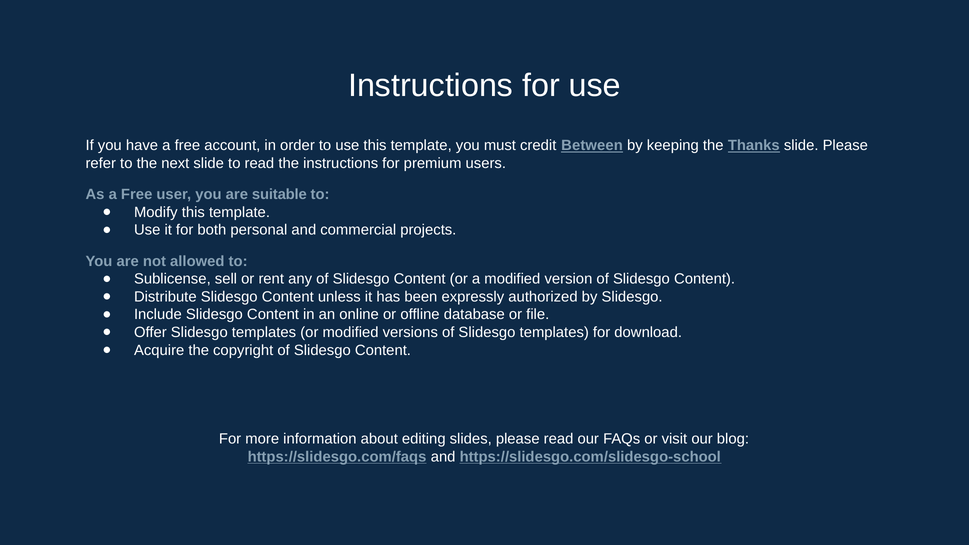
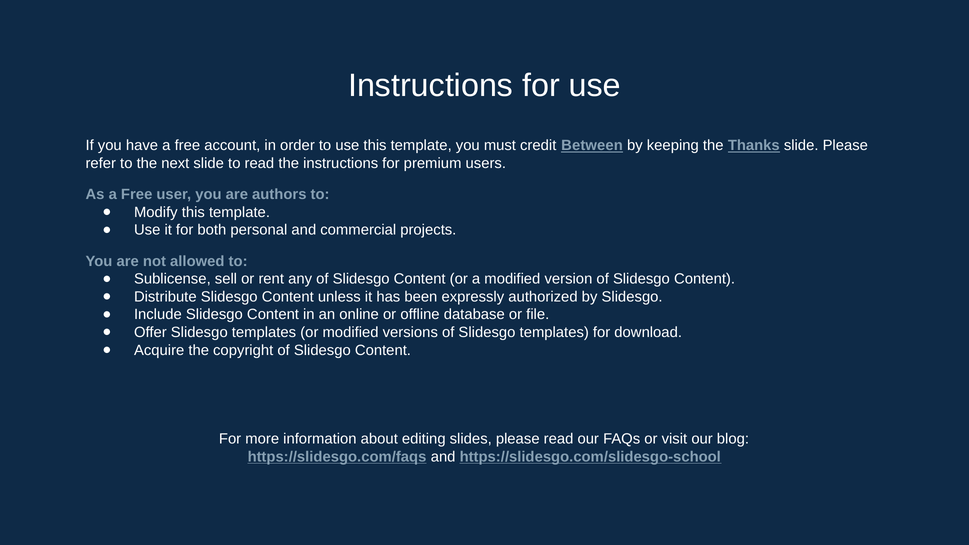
suitable: suitable -> authors
